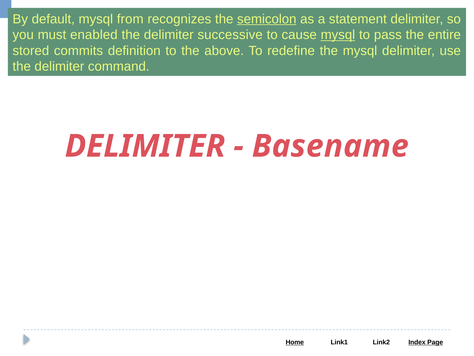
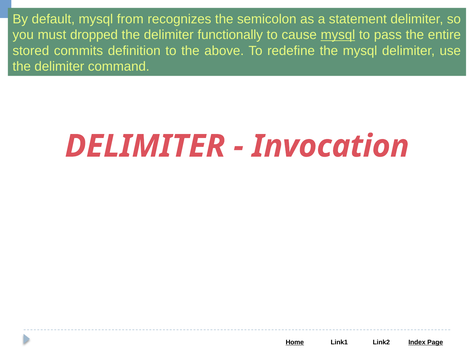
semicolon underline: present -> none
enabled: enabled -> dropped
successive: successive -> functionally
Basename: Basename -> Invocation
